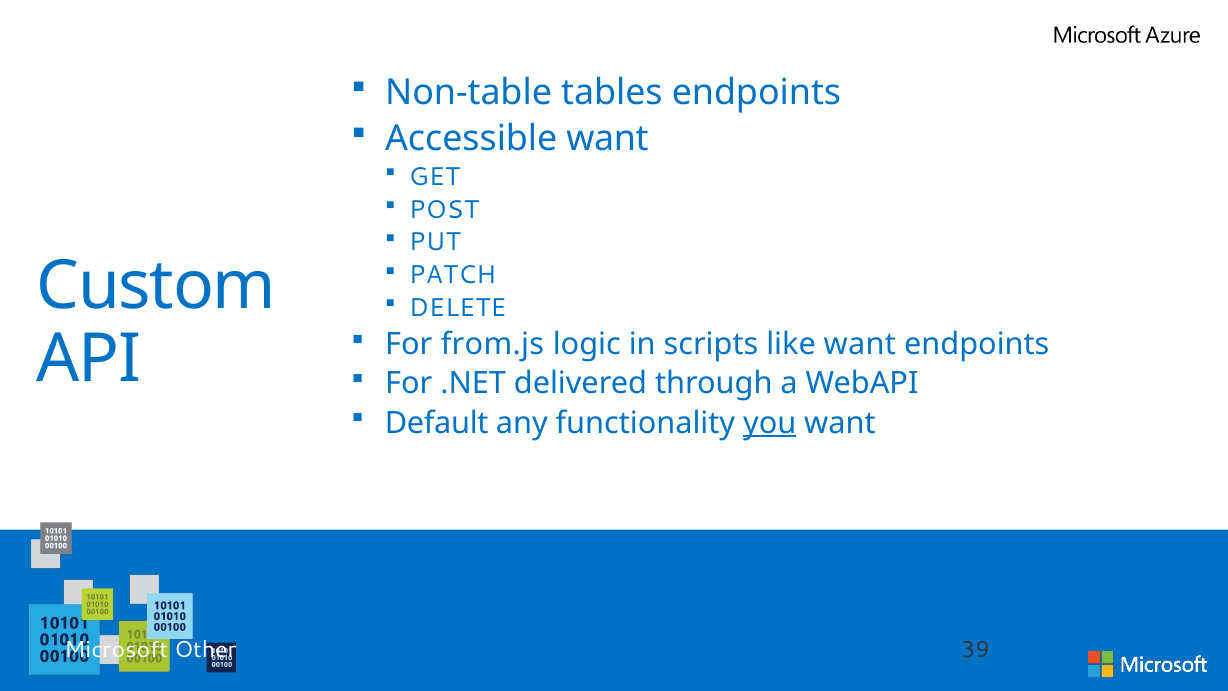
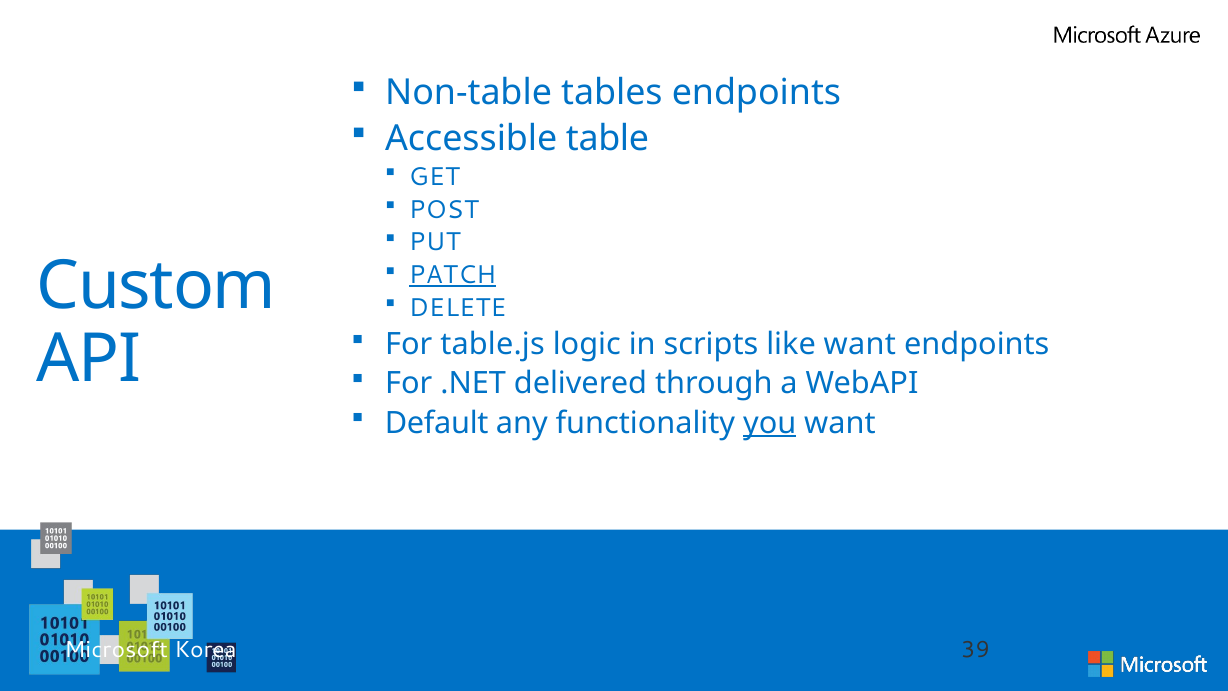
Accessible want: want -> table
PATCH underline: none -> present
from.js: from.js -> table.js
Other: Other -> Korea
